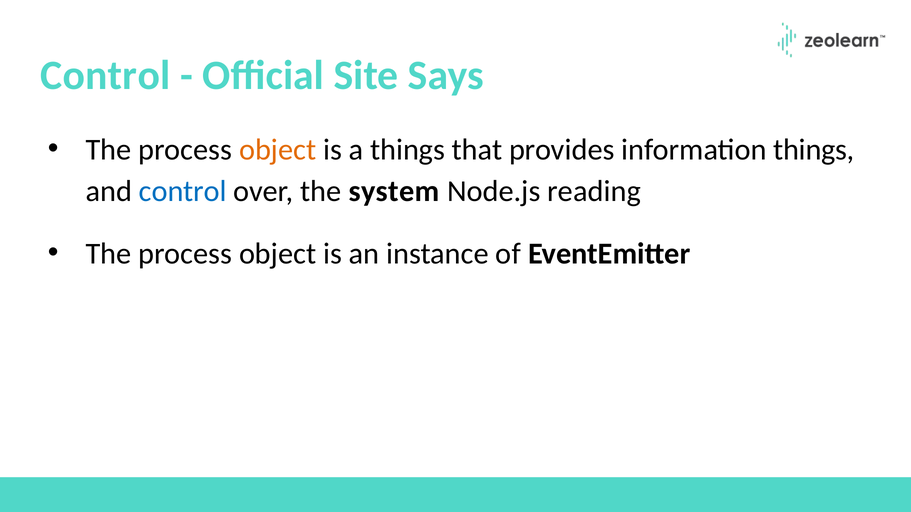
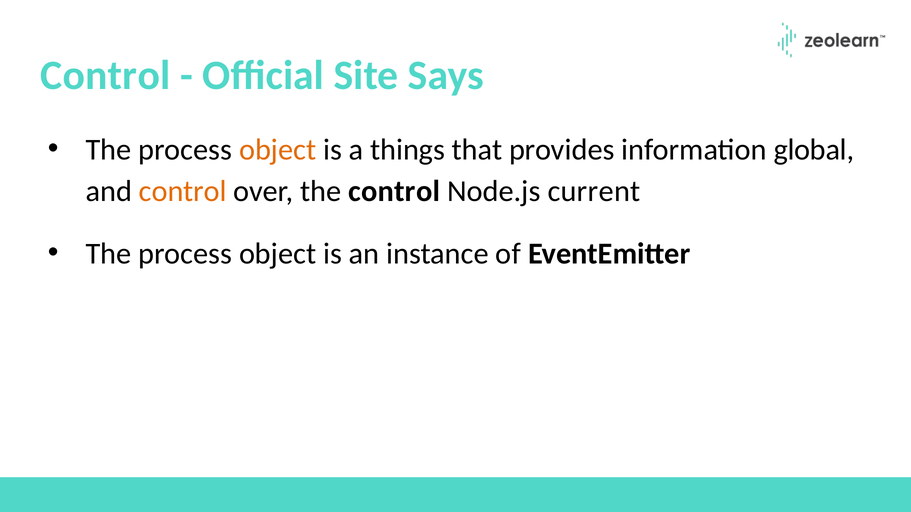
information things: things -> global
control at (183, 192) colour: blue -> orange
the system: system -> control
reading: reading -> current
